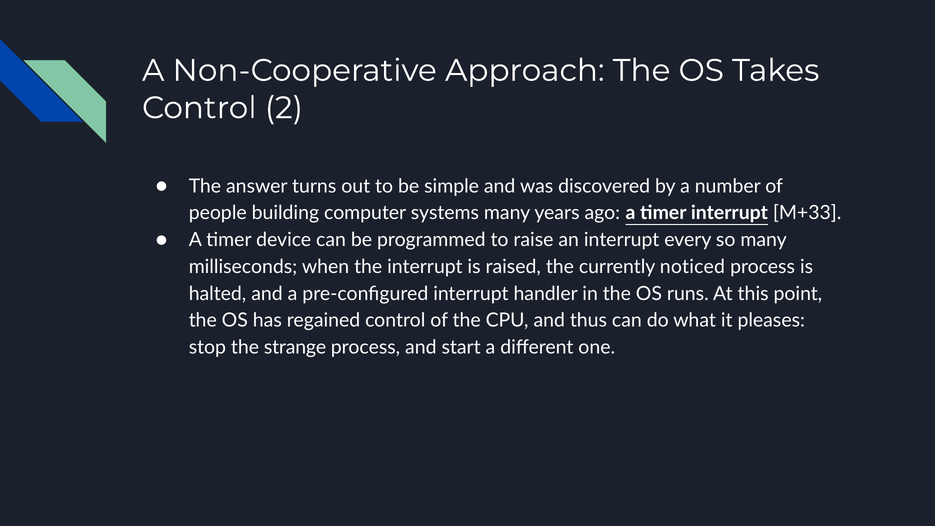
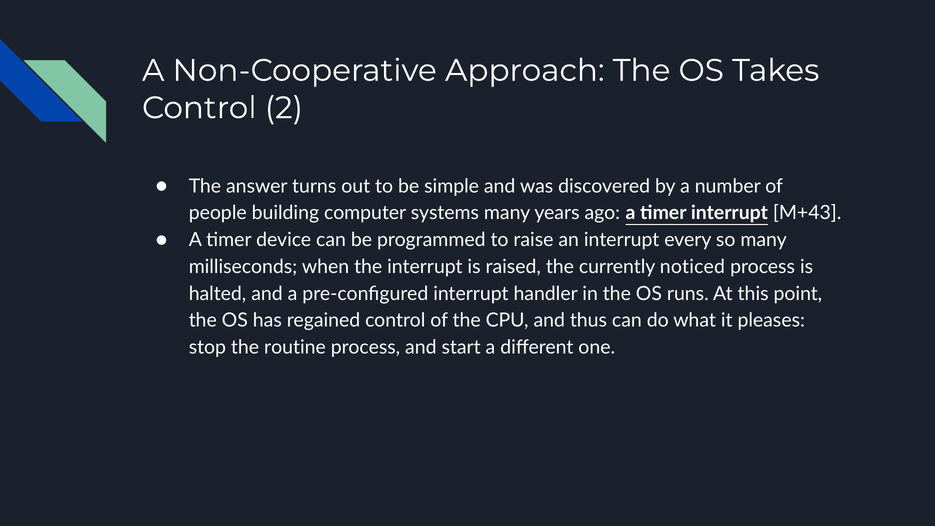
M+33: M+33 -> M+43
strange: strange -> routine
